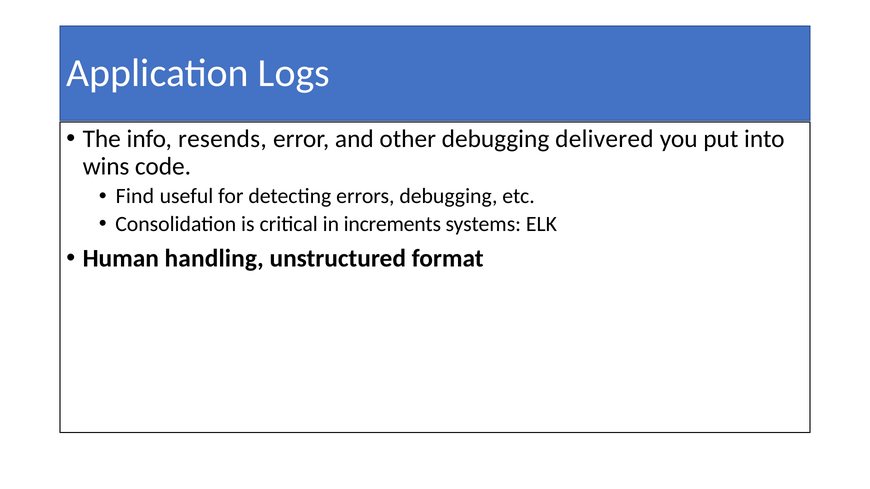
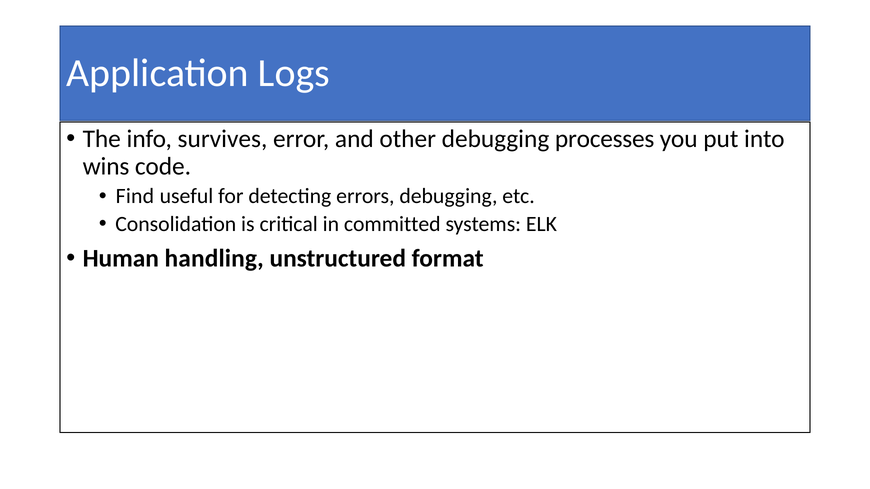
resends: resends -> survives
delivered: delivered -> processes
increments: increments -> committed
